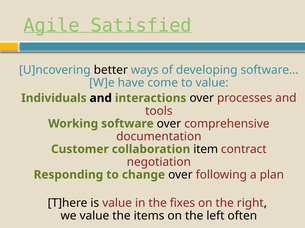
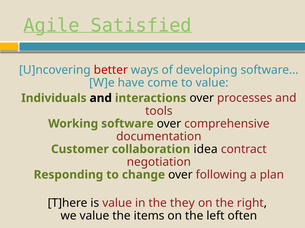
better colour: black -> red
item: item -> idea
fixes: fixes -> they
